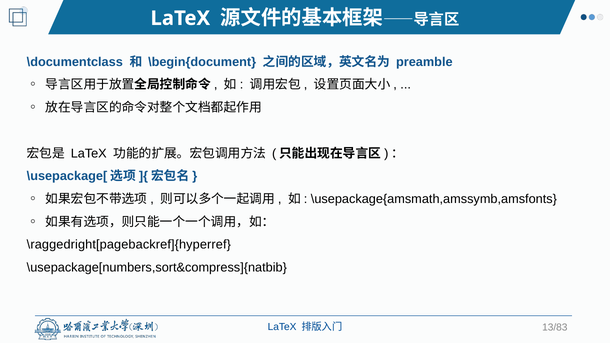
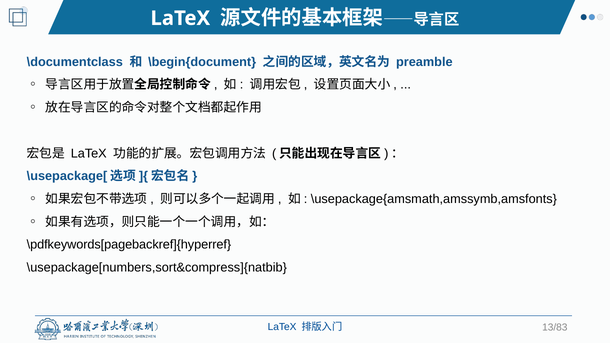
\raggedright[pagebackref]{hyperref: \raggedright[pagebackref]{hyperref -> \pdfkeywords[pagebackref]{hyperref
